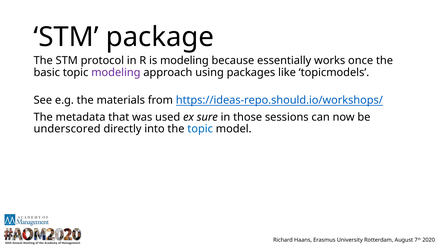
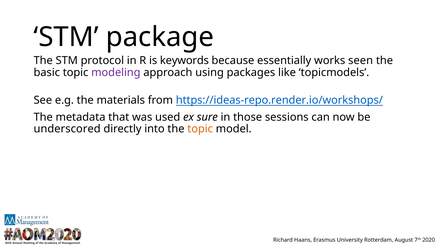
is modeling: modeling -> keywords
once: once -> seen
https://ideas-repo.should.io/workshops/: https://ideas-repo.should.io/workshops/ -> https://ideas-repo.render.io/workshops/
topic at (200, 129) colour: blue -> orange
